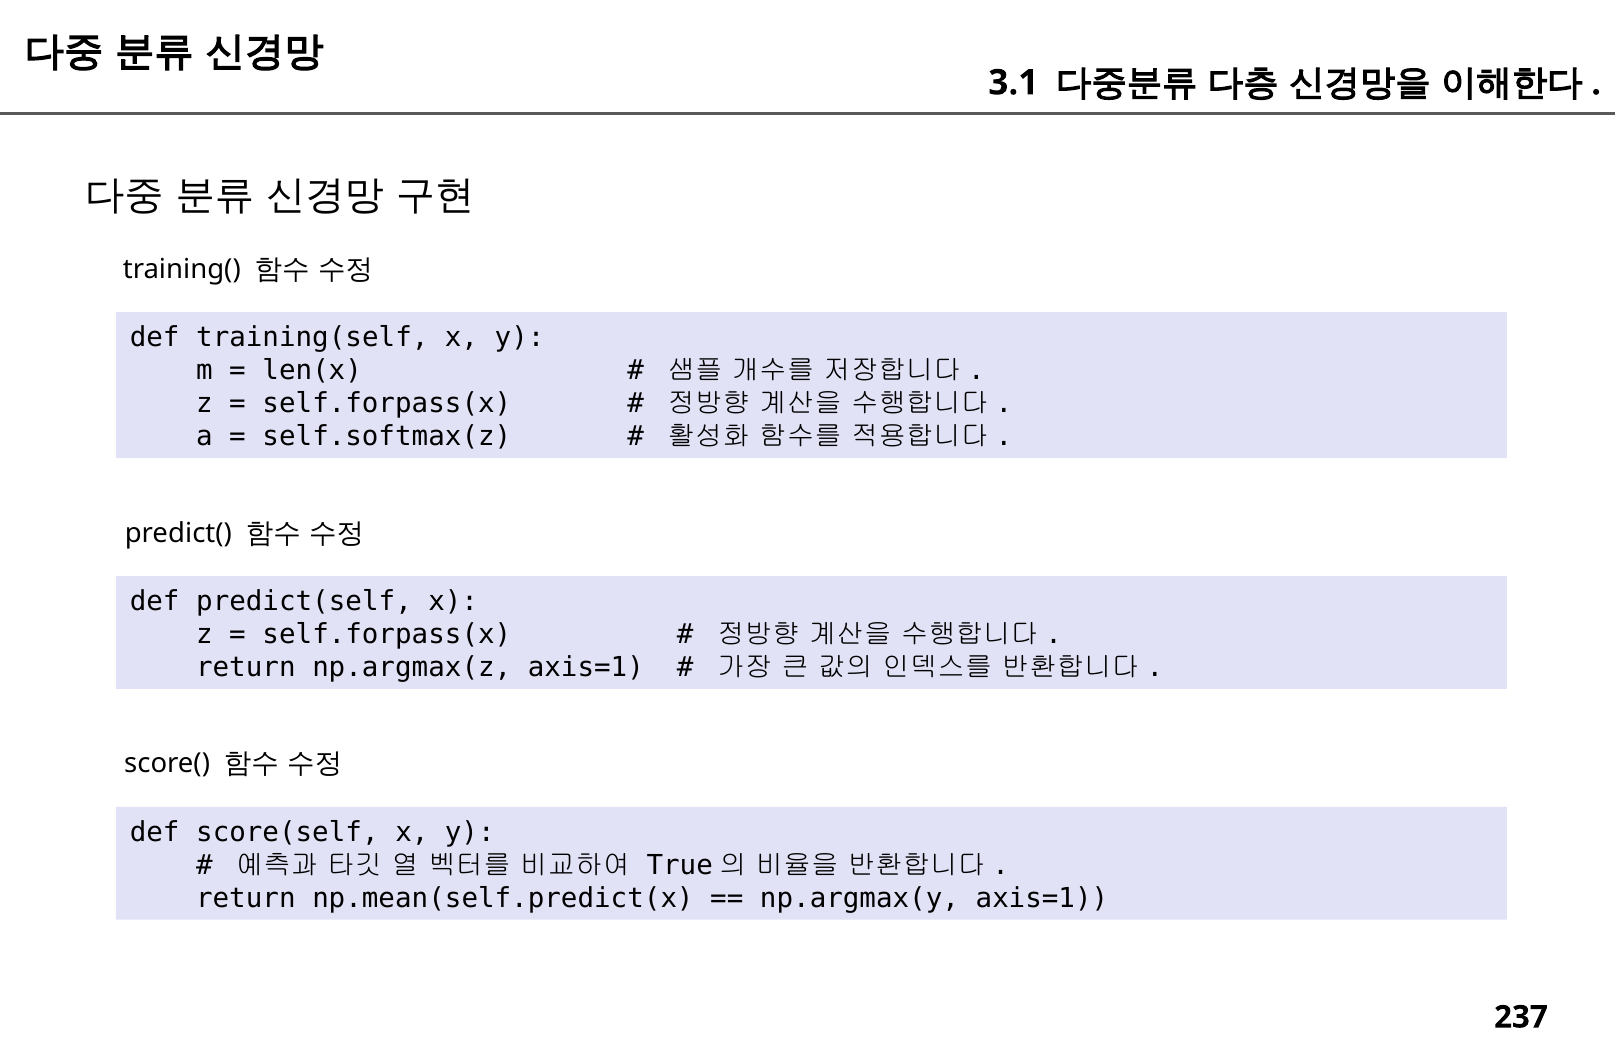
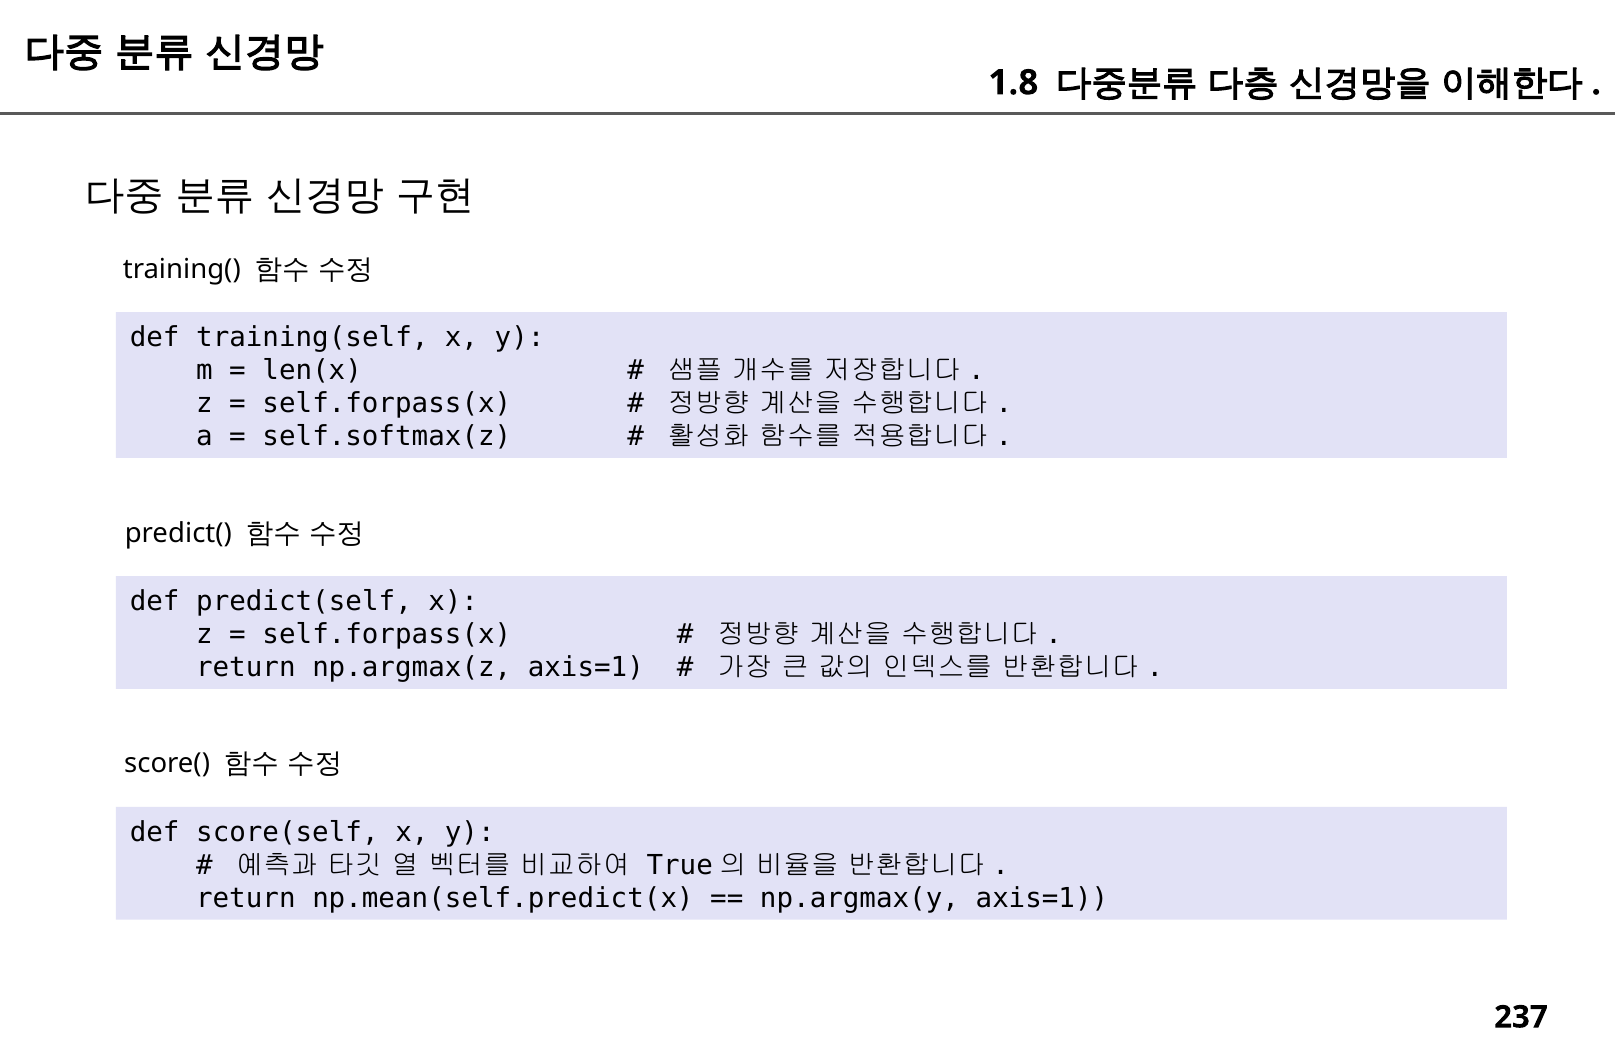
3.1: 3.1 -> 1.8
